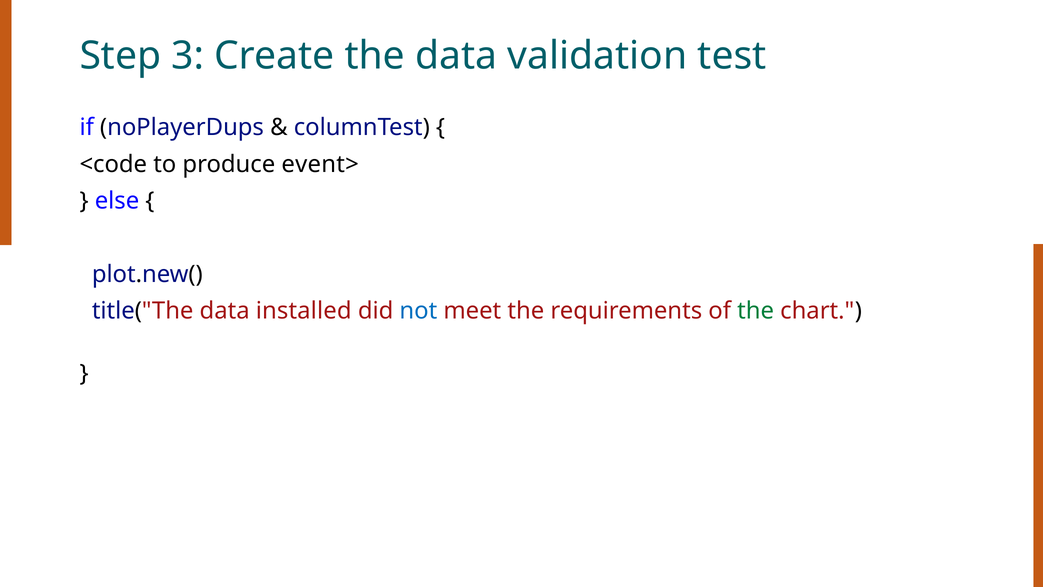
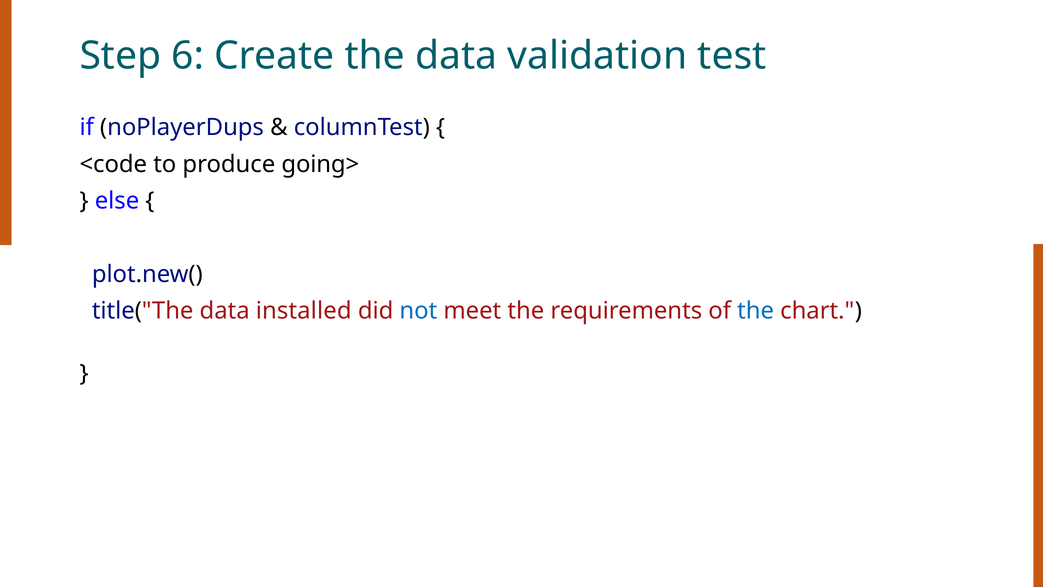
3: 3 -> 6
event>: event> -> going>
the at (756, 311) colour: green -> blue
